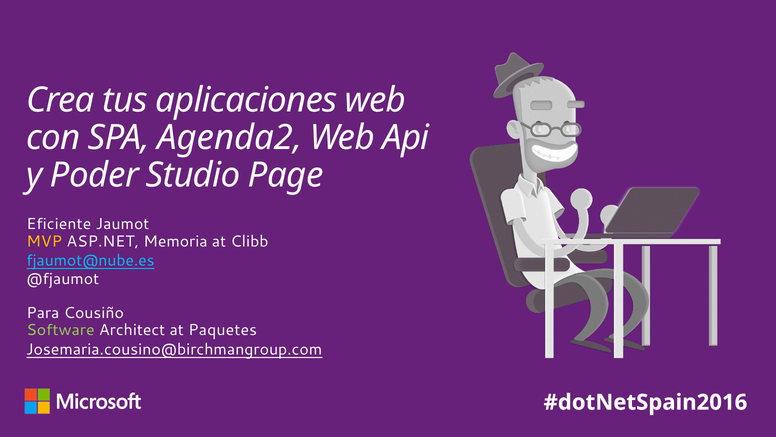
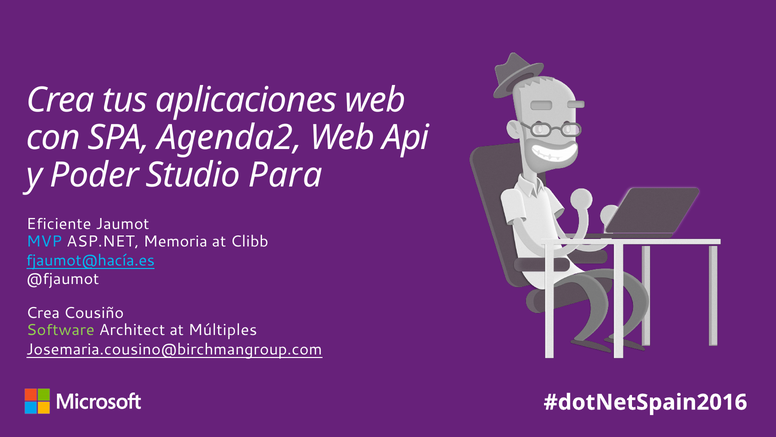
Page: Page -> Para
MVP colour: yellow -> light blue
fjaumot@nube.es: fjaumot@nube.es -> fjaumot@hacía.es
Para at (43, 313): Para -> Crea
Paquetes: Paquetes -> Múltiples
